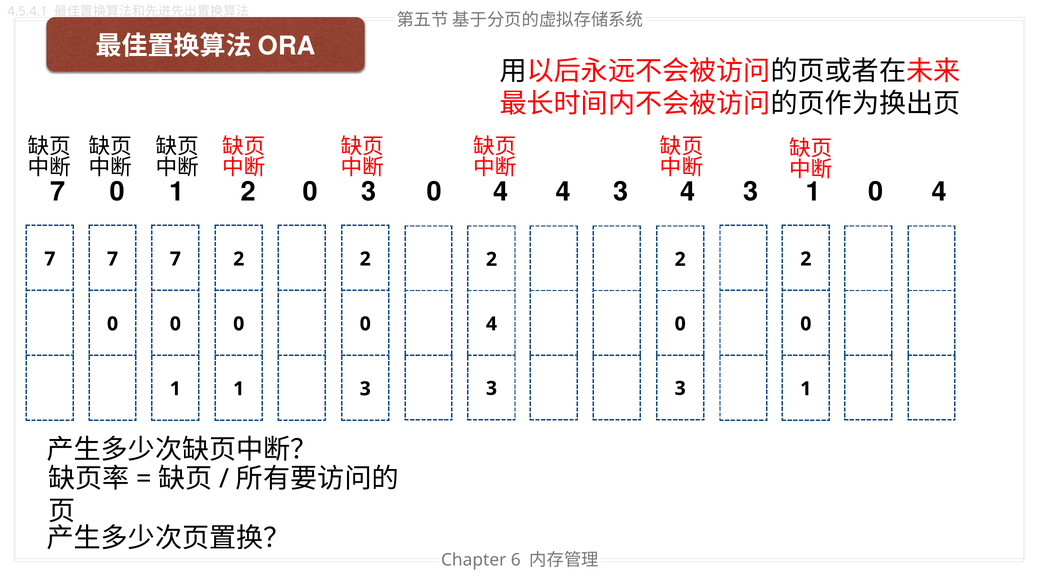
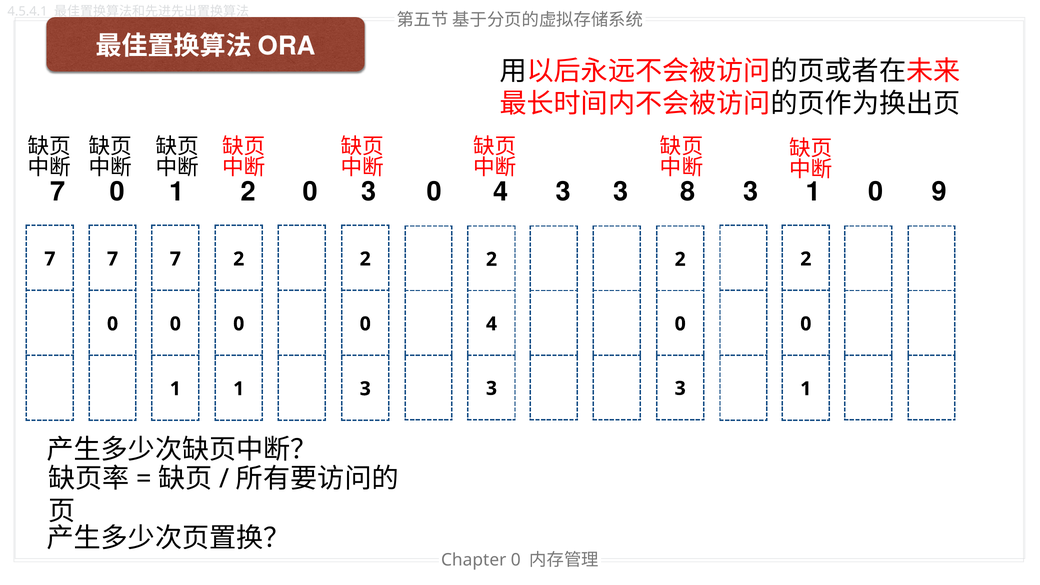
4 at (563, 192): 4 -> 3
3 4: 4 -> 8
4 at (939, 192): 4 -> 9
Chapter 6: 6 -> 0
